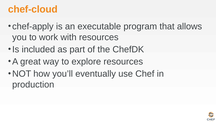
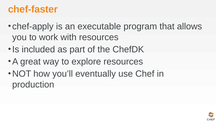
chef-cloud: chef-cloud -> chef-faster
